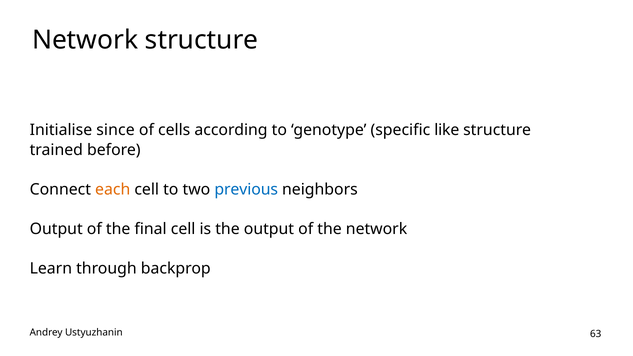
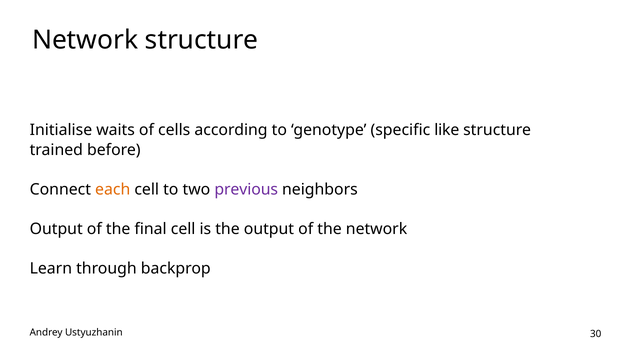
since: since -> waits
previous colour: blue -> purple
63: 63 -> 30
